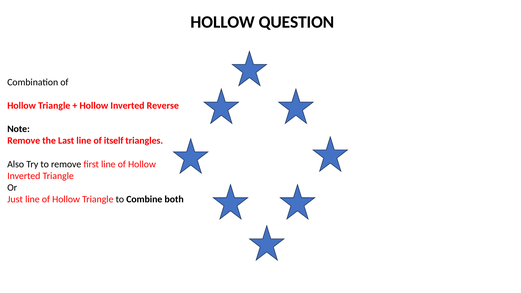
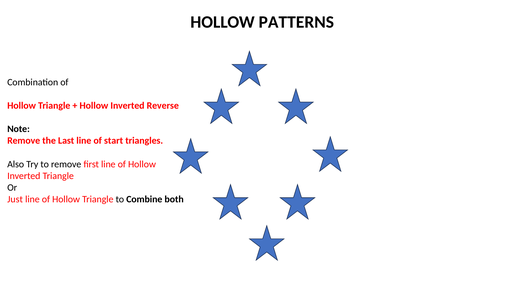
QUESTION: QUESTION -> PATTERNS
itself: itself -> start
